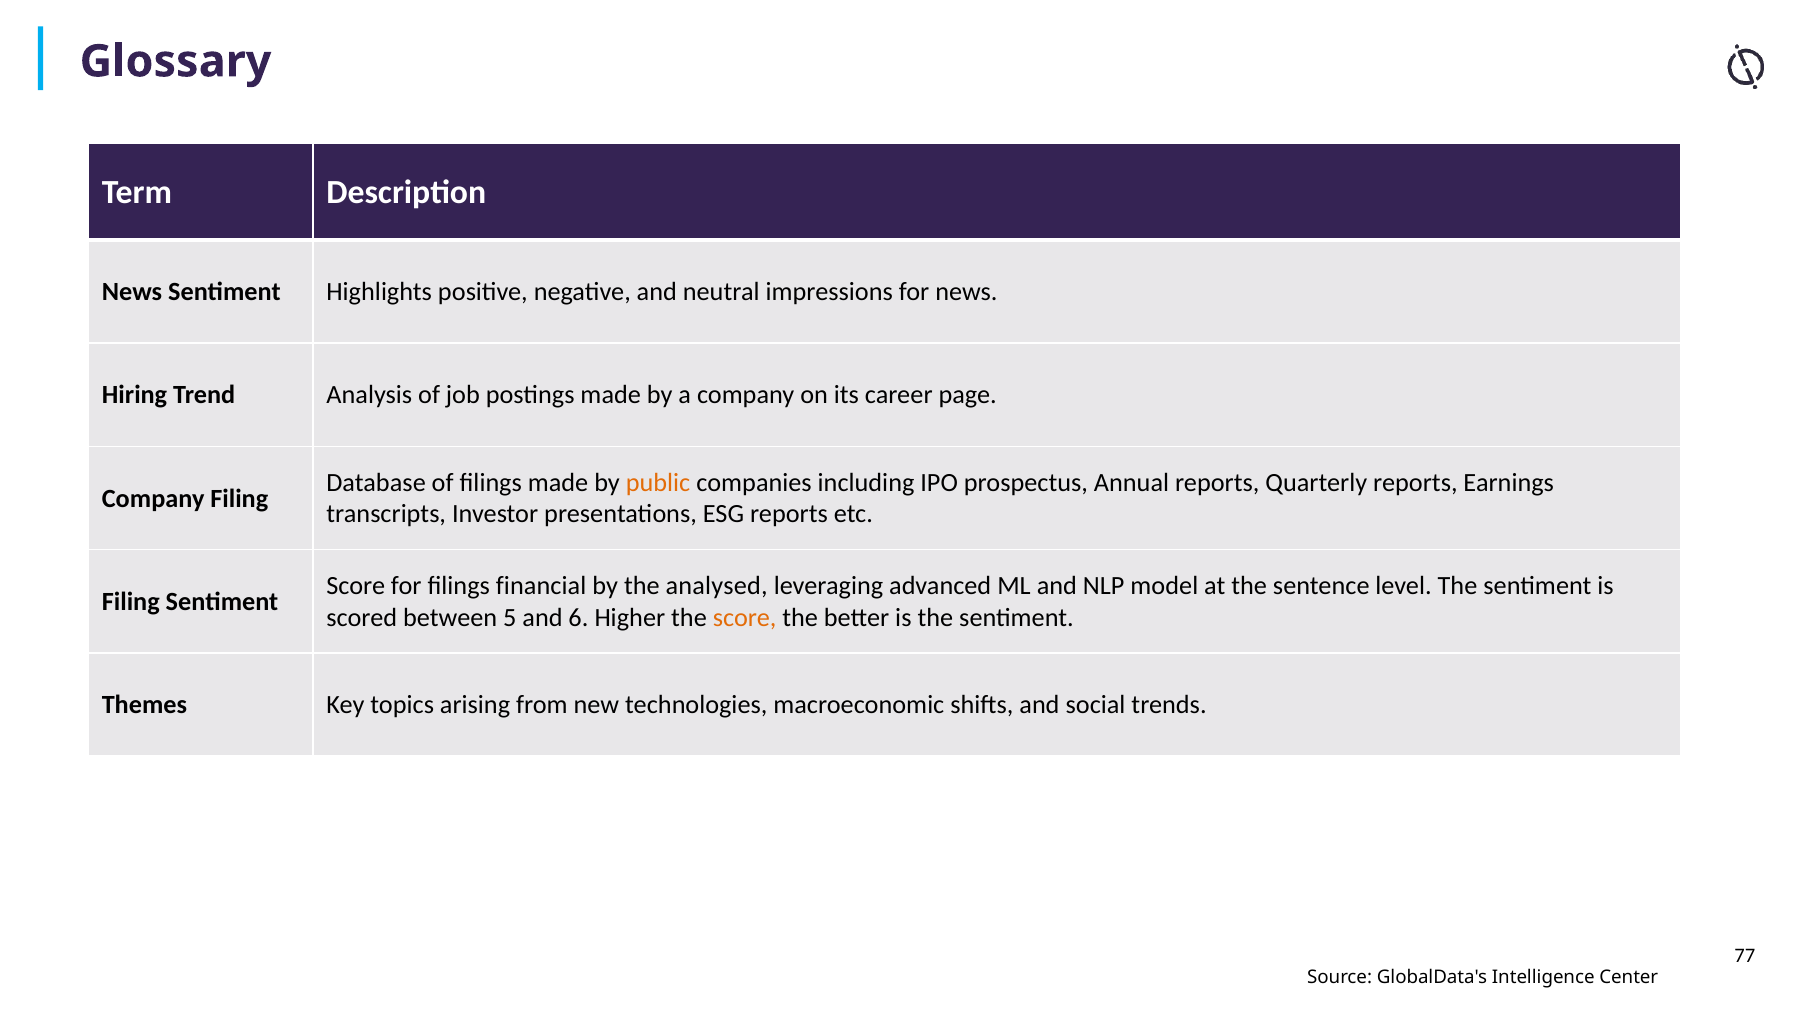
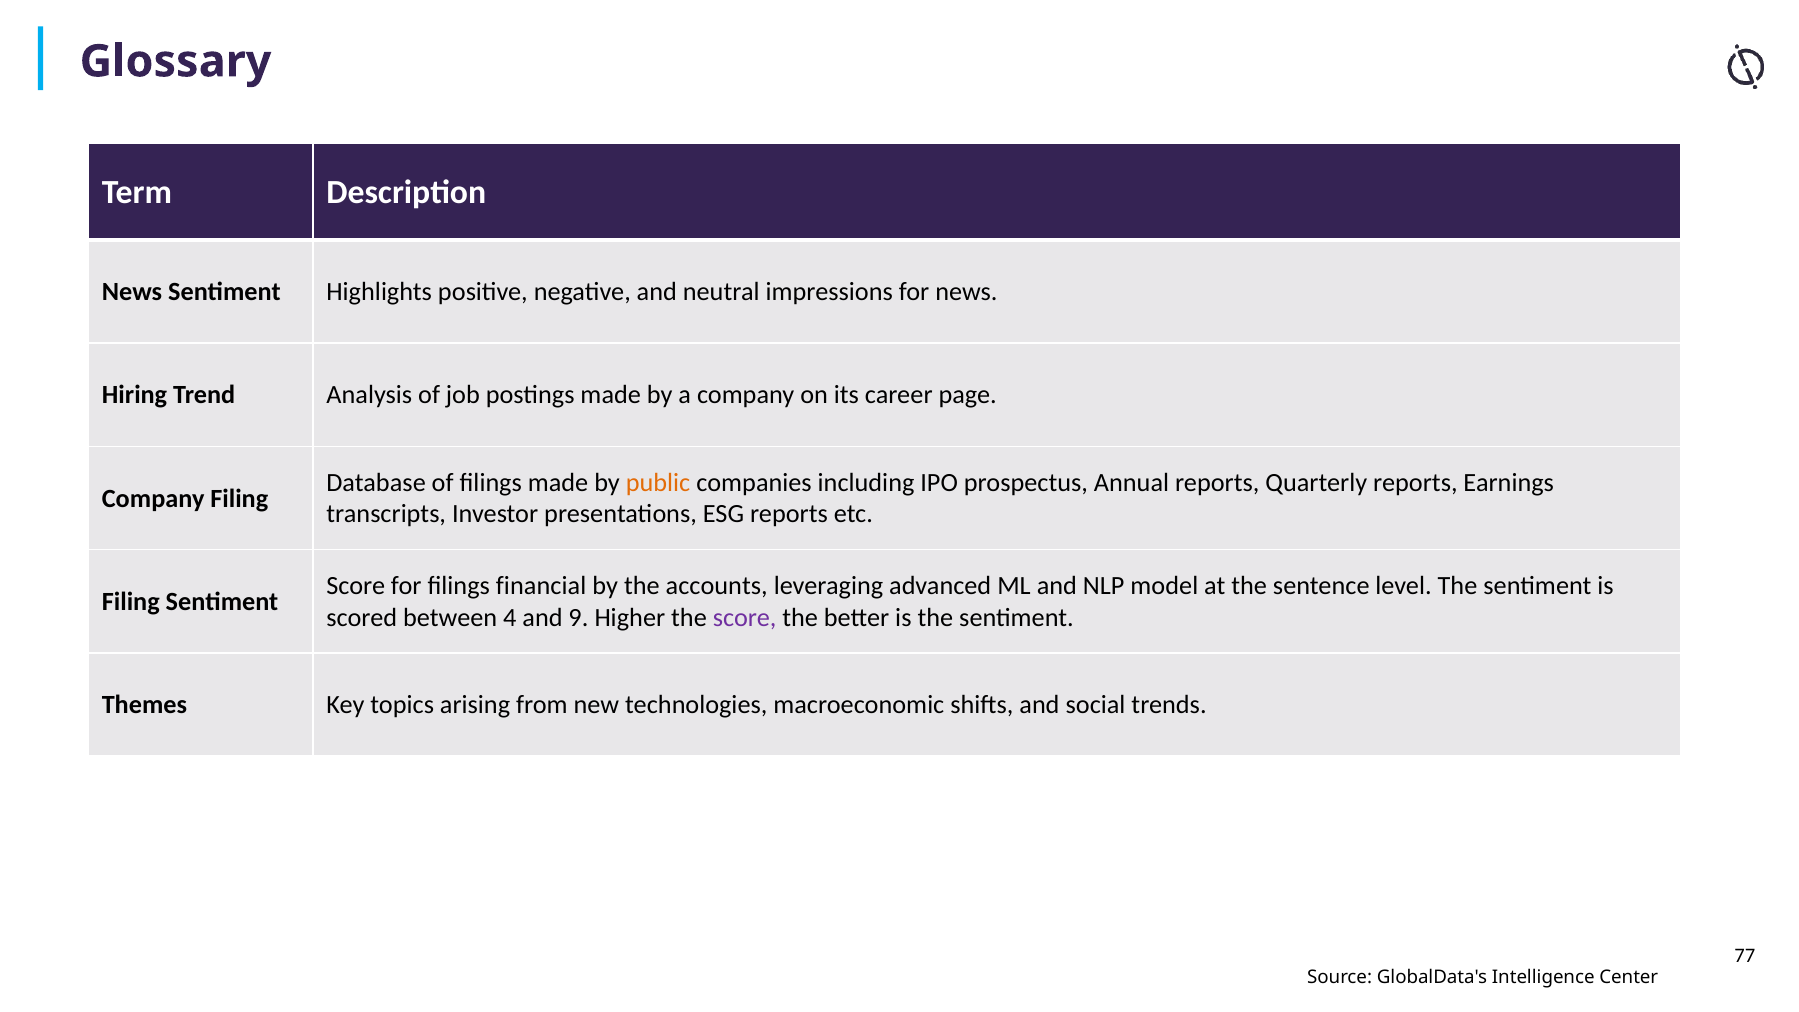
analysed: analysed -> accounts
5: 5 -> 4
6: 6 -> 9
score at (745, 618) colour: orange -> purple
